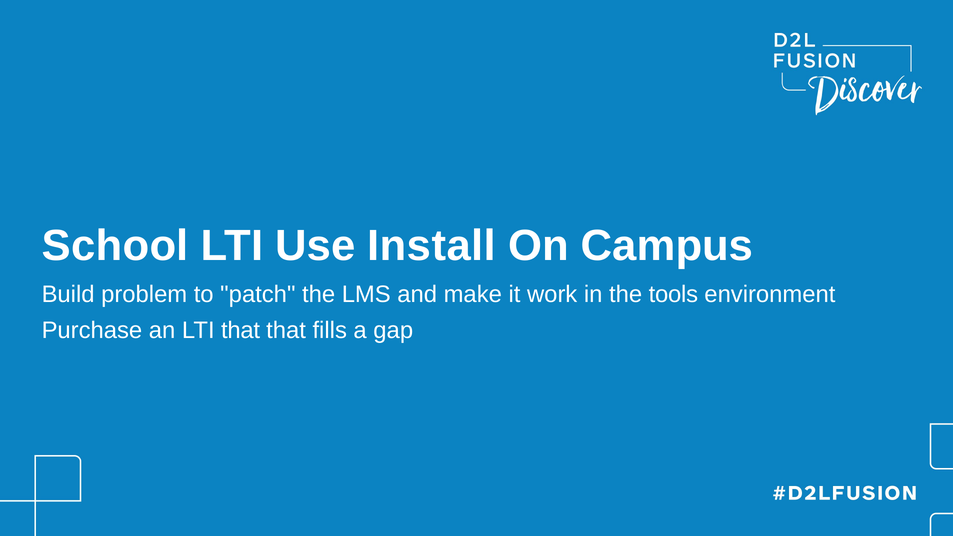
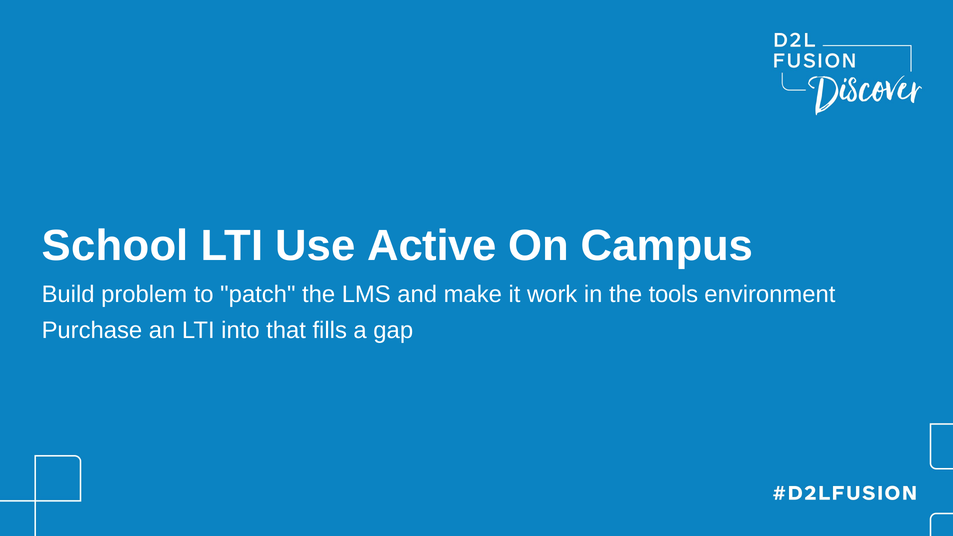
Install: Install -> Active
LTI that: that -> into
